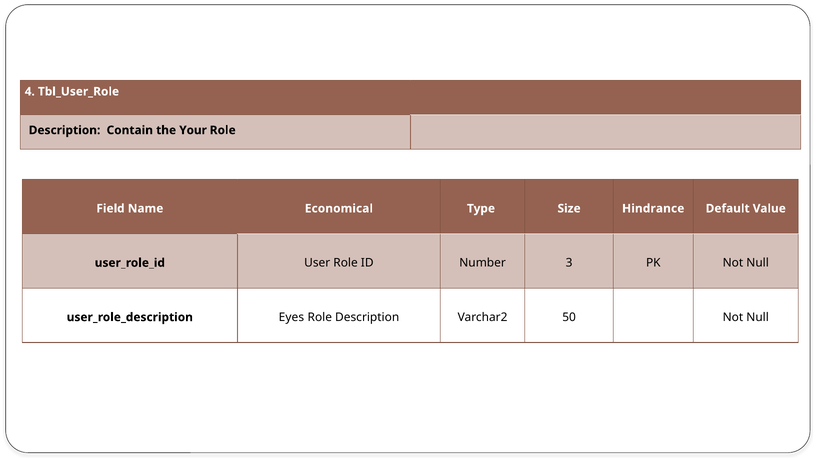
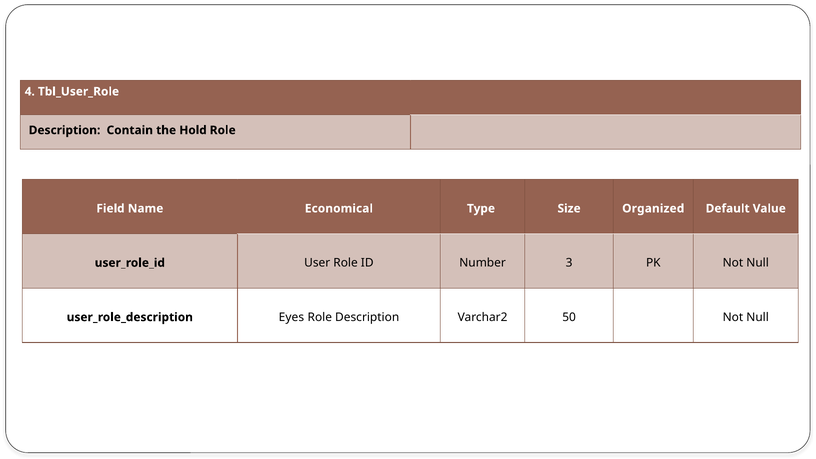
Your: Your -> Hold
Hindrance: Hindrance -> Organized
